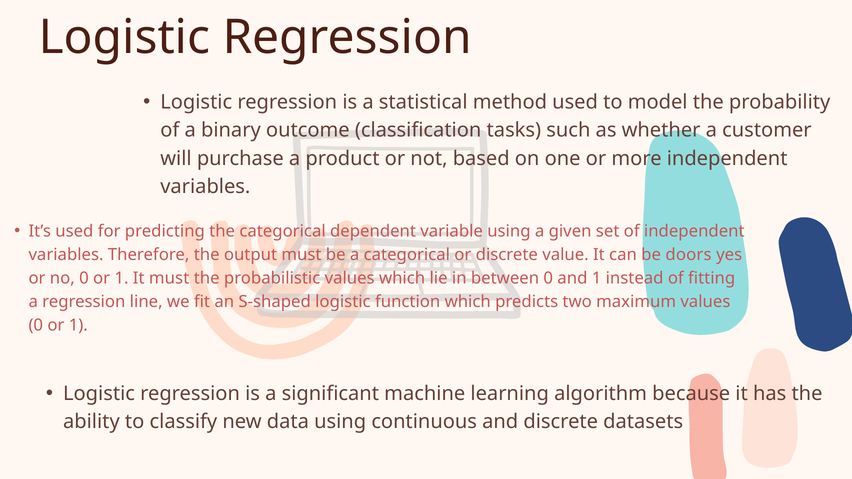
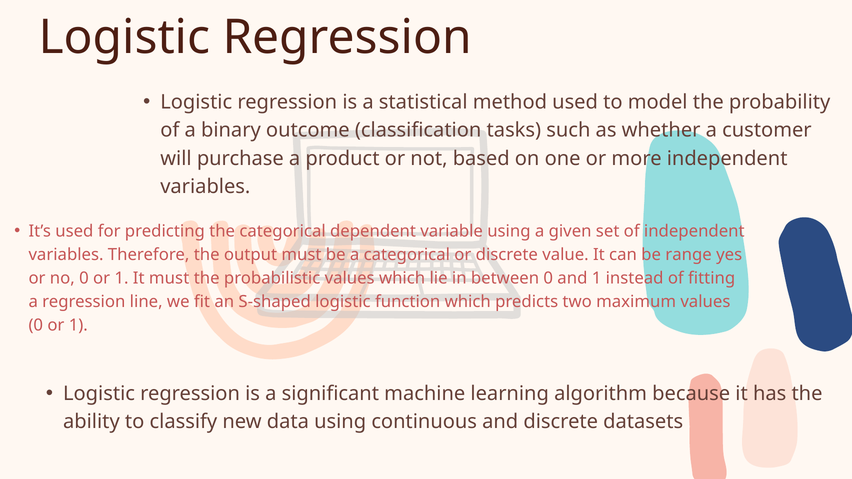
doors: doors -> range
